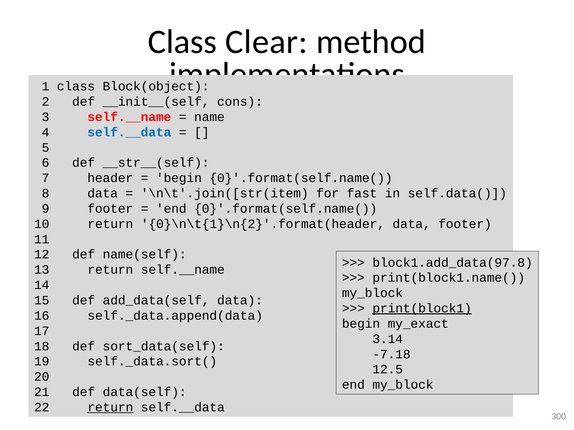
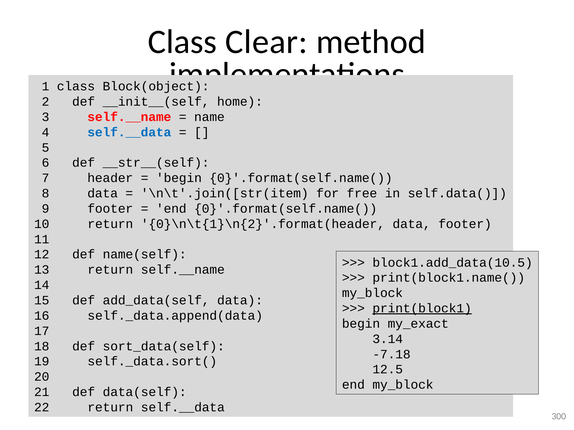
cons: cons -> home
fast: fast -> free
block1.add_data(97.8: block1.add_data(97.8 -> block1.add_data(10.5
return at (110, 408) underline: present -> none
